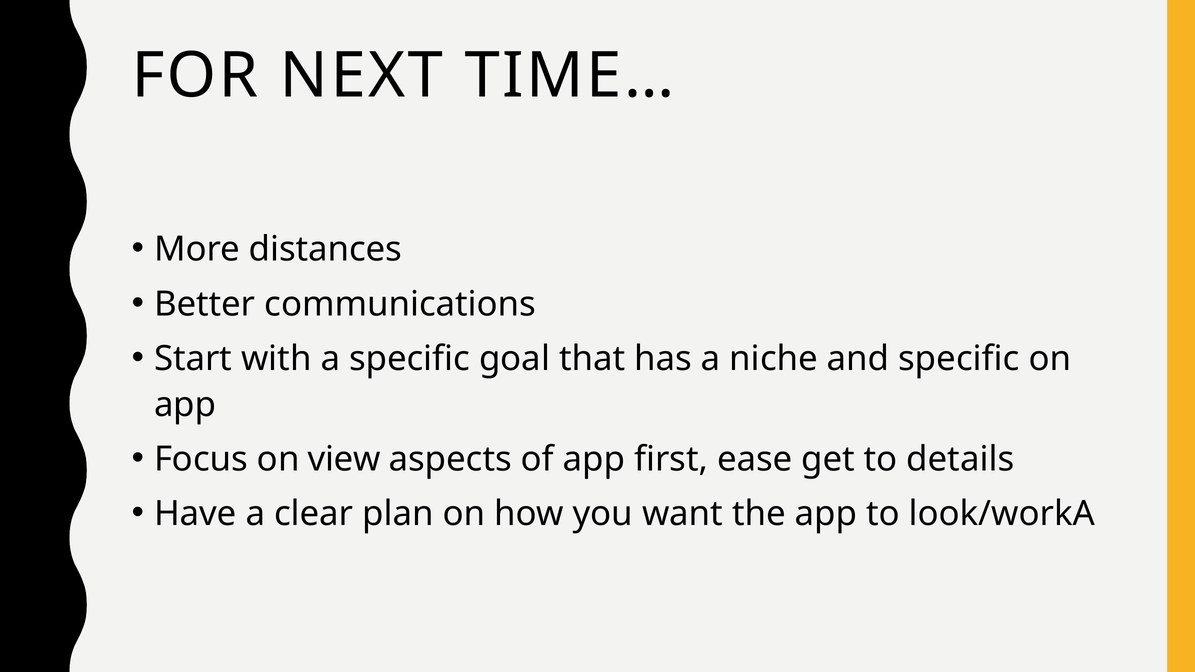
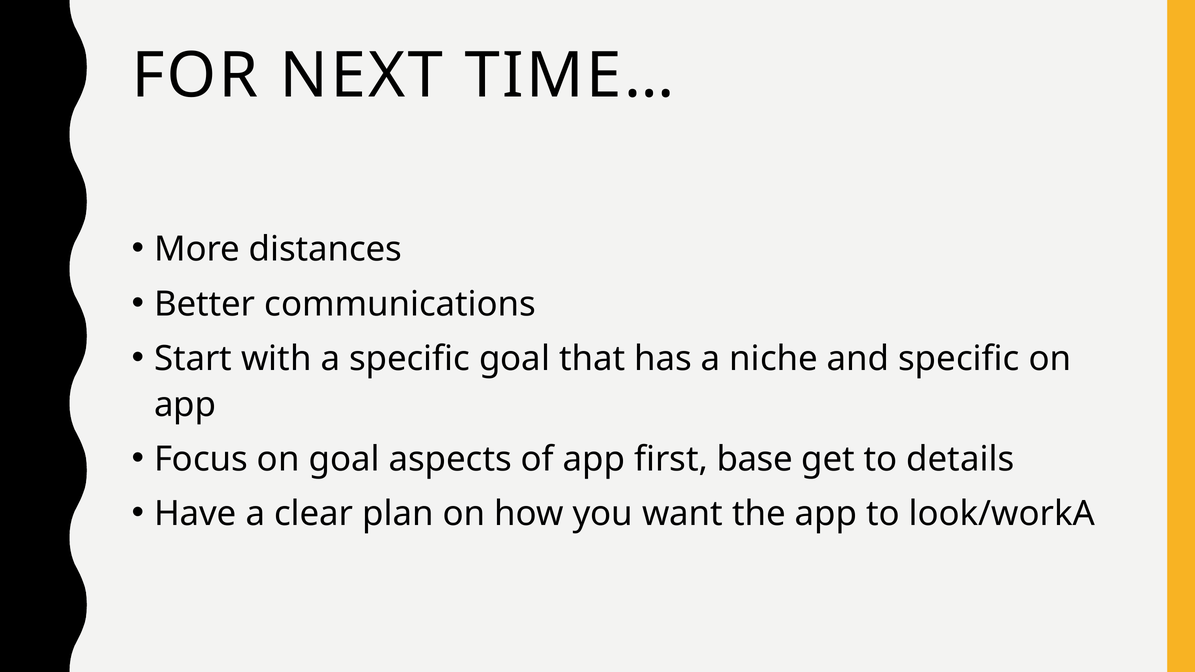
on view: view -> goal
ease: ease -> base
